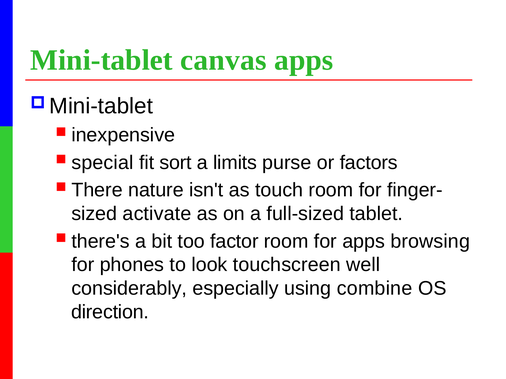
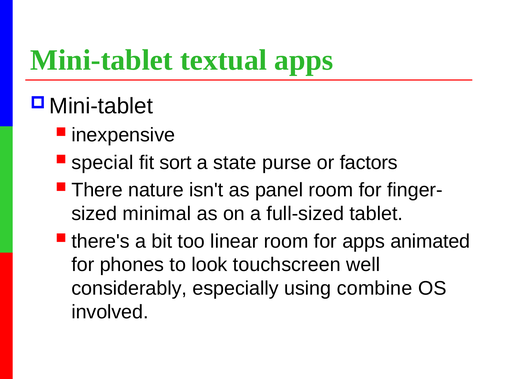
canvas: canvas -> textual
limits: limits -> state
touch: touch -> panel
activate: activate -> minimal
factor: factor -> linear
browsing: browsing -> animated
direction: direction -> involved
